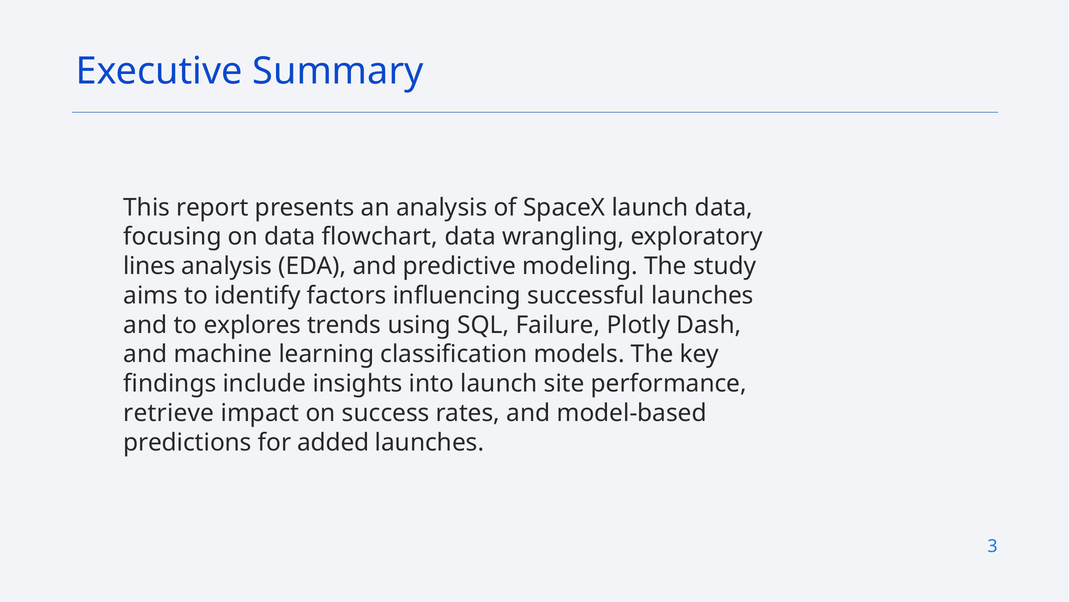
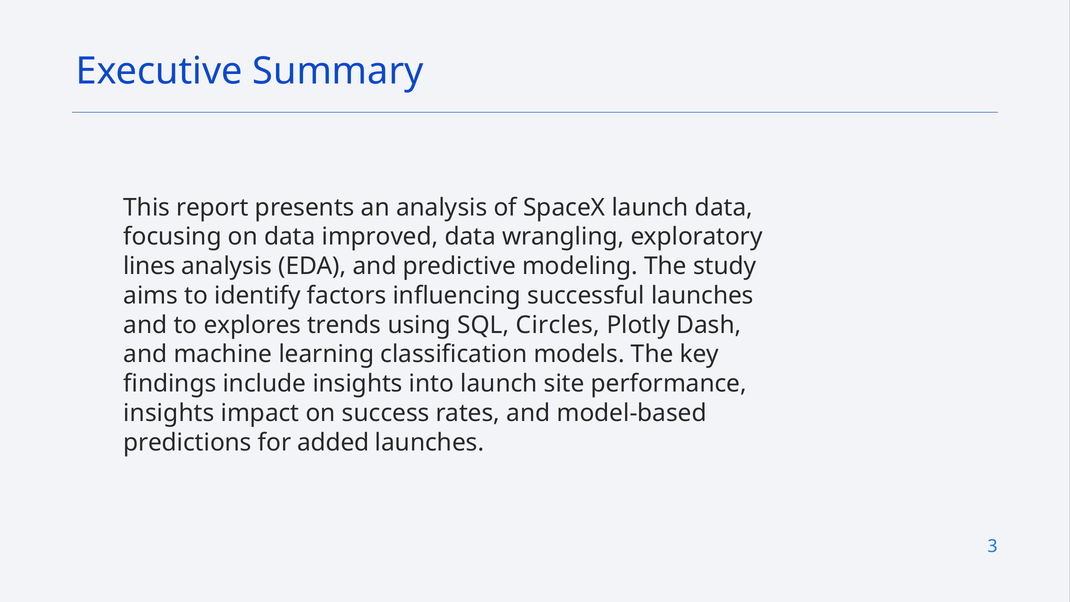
flowchart: flowchart -> improved
Failure: Failure -> Circles
retrieve at (169, 413): retrieve -> insights
